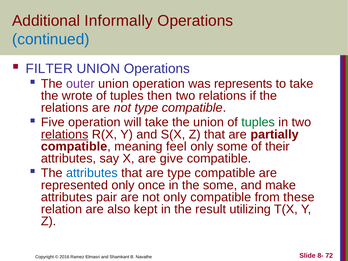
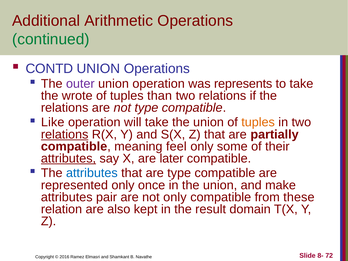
Informally: Informally -> Arithmetic
continued colour: blue -> green
FILTER: FILTER -> CONTD
then: then -> than
Five: Five -> Like
tuples at (258, 122) colour: green -> orange
attributes at (68, 158) underline: none -> present
give: give -> later
in the some: some -> union
utilizing: utilizing -> domain
